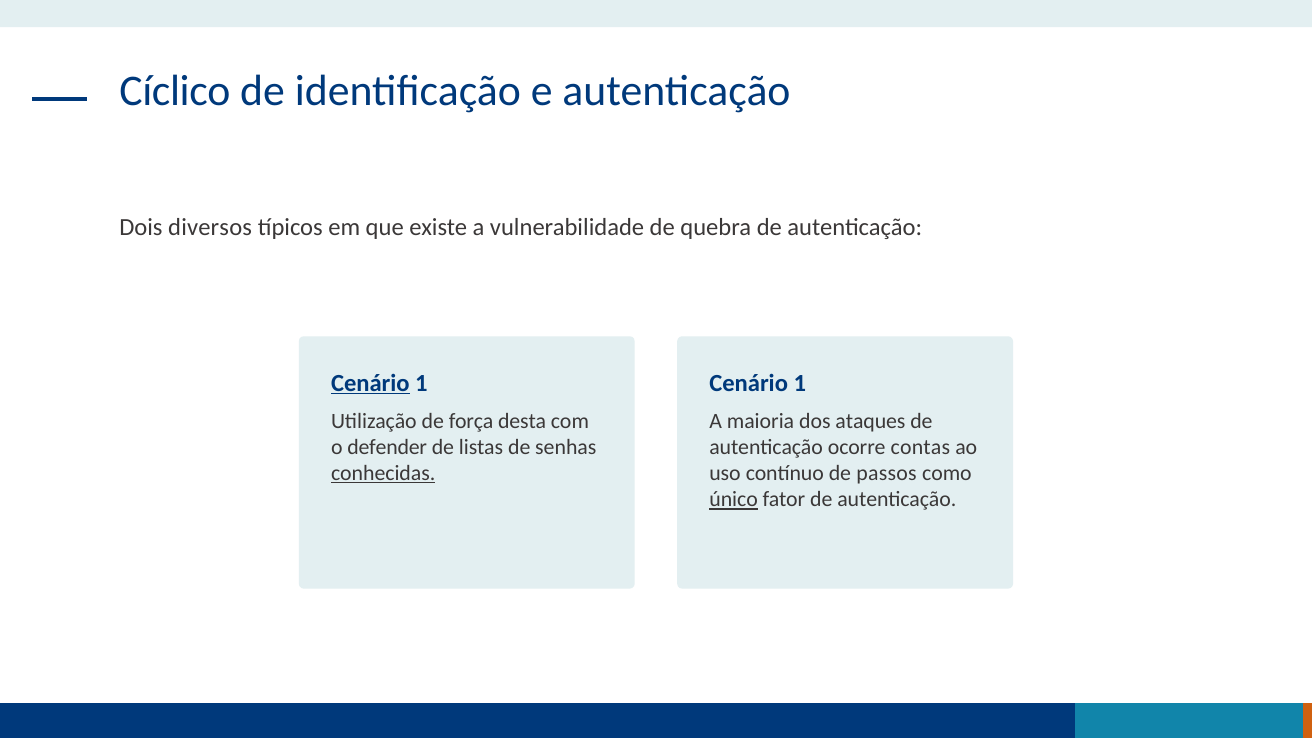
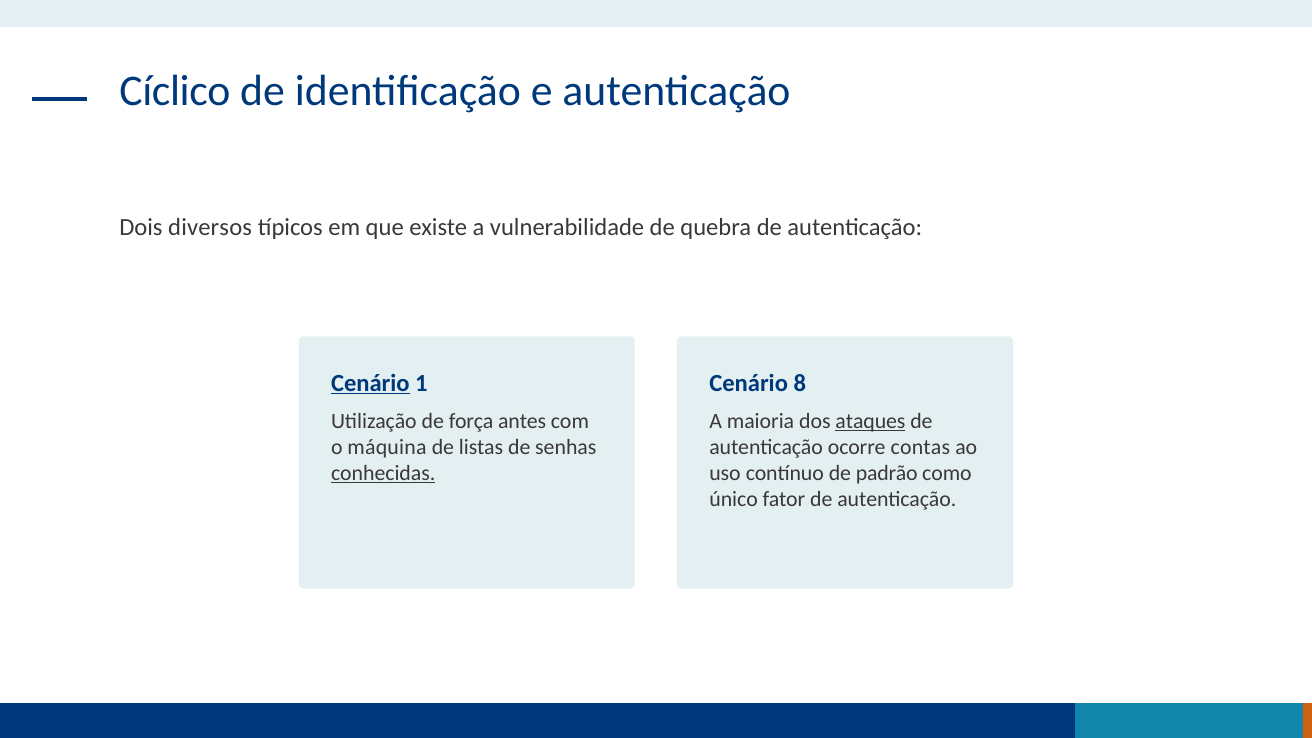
1 at (800, 383): 1 -> 8
desta: desta -> antes
ataques underline: none -> present
defender: defender -> máquina
passos: passos -> padrão
único underline: present -> none
